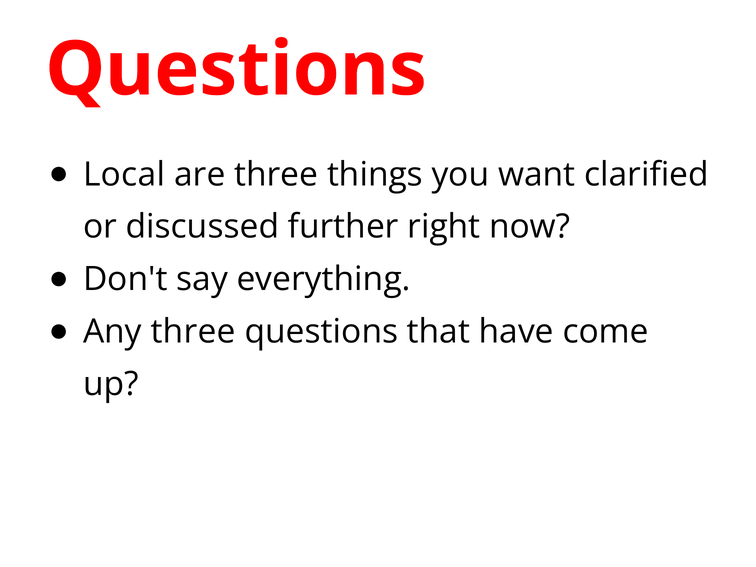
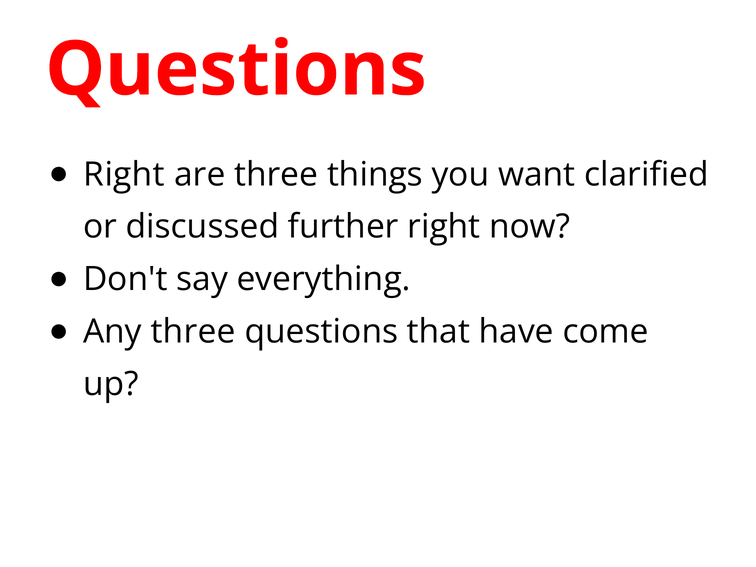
Local at (124, 174): Local -> Right
